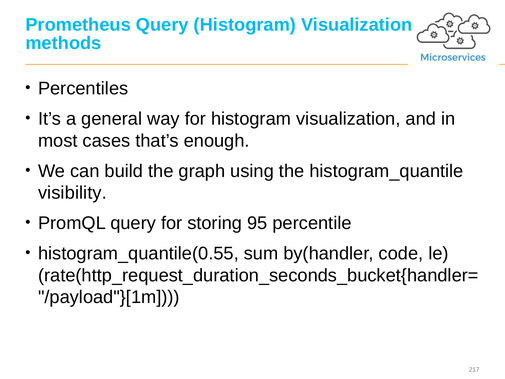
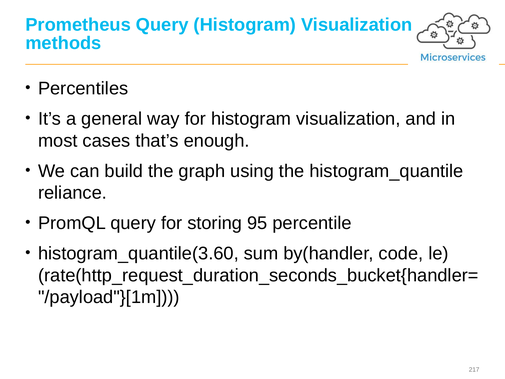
visibility: visibility -> reliance
histogram_quantile(0.55: histogram_quantile(0.55 -> histogram_quantile(3.60
